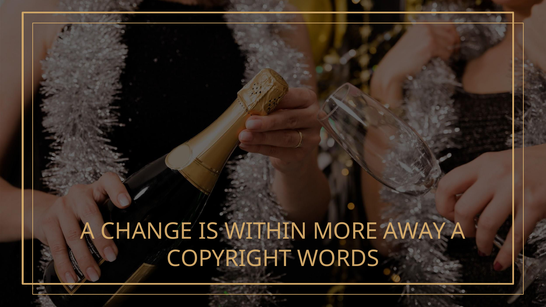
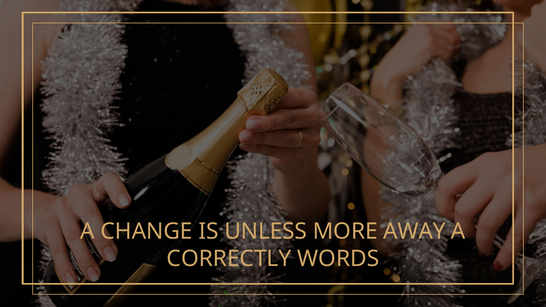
WITHIN: WITHIN -> UNLESS
COPYRIGHT: COPYRIGHT -> CORRECTLY
